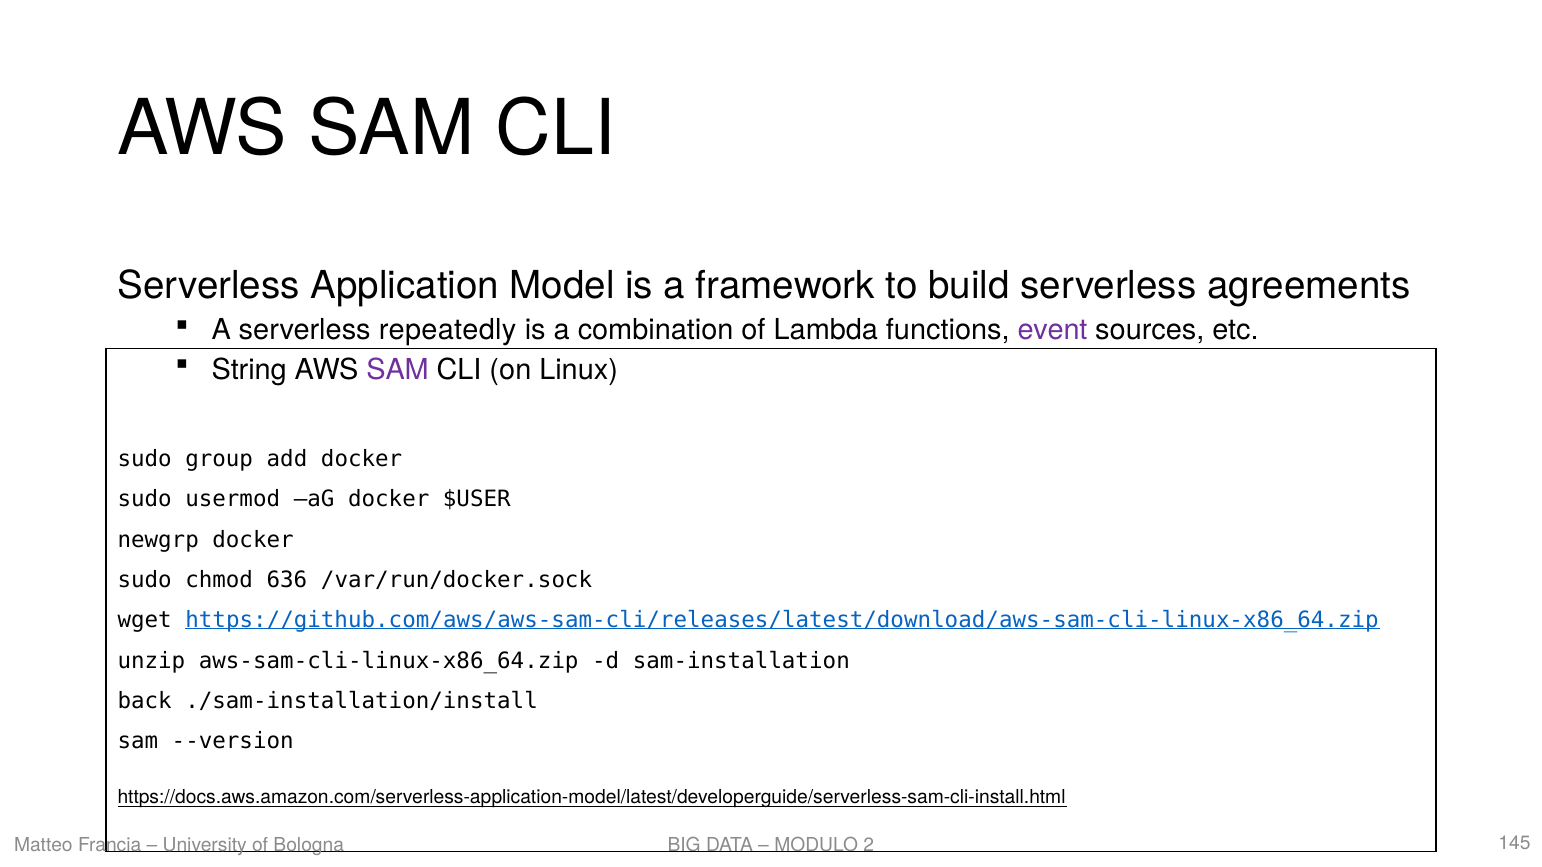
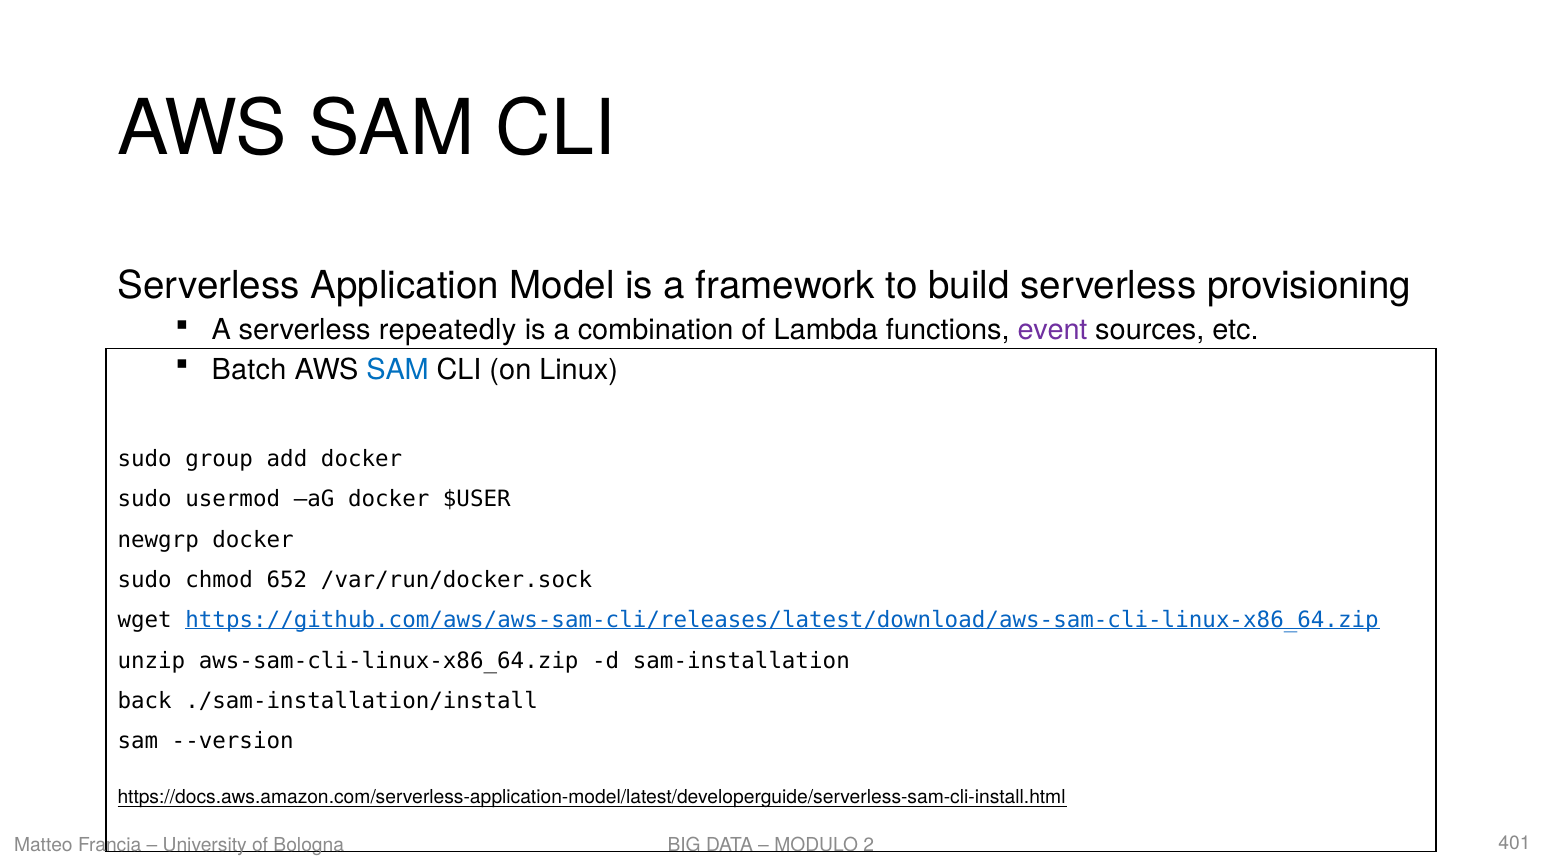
agreements: agreements -> provisioning
String: String -> Batch
SAM at (398, 370) colour: purple -> blue
636: 636 -> 652
145: 145 -> 401
